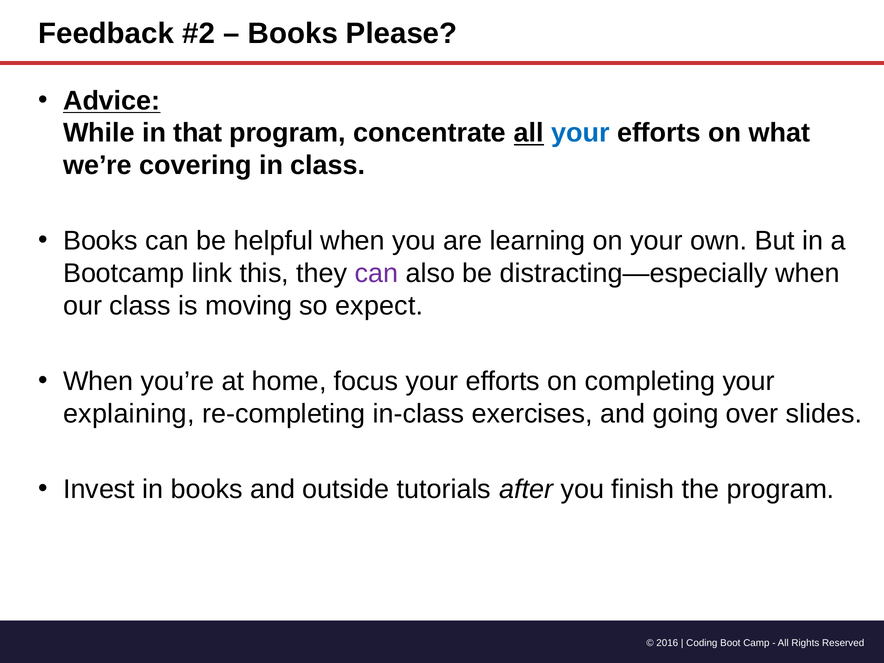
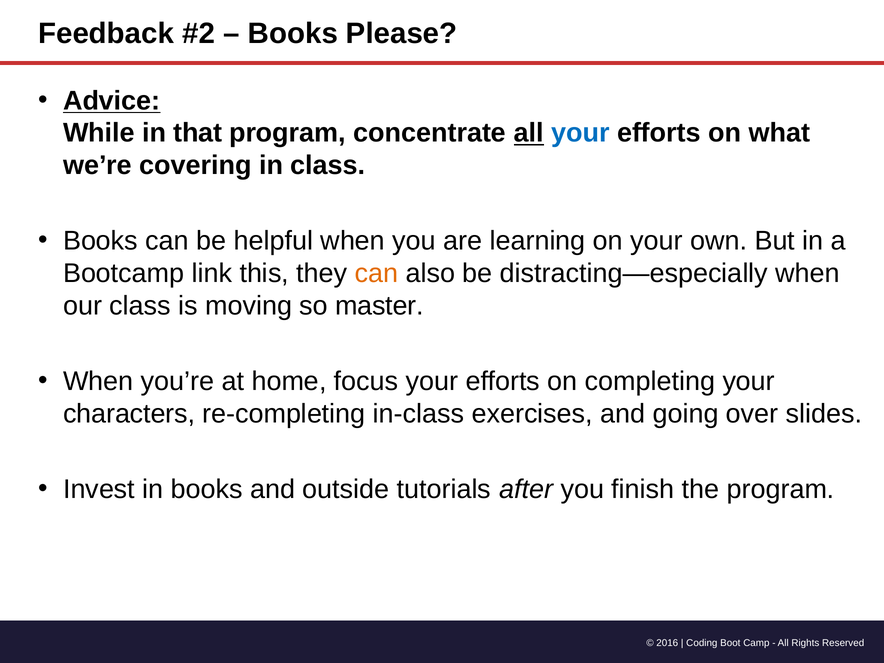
can at (376, 273) colour: purple -> orange
expect: expect -> master
explaining: explaining -> characters
